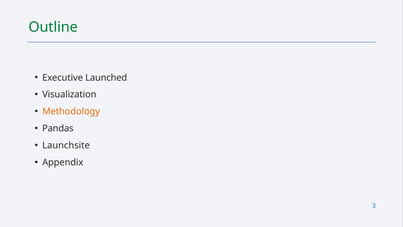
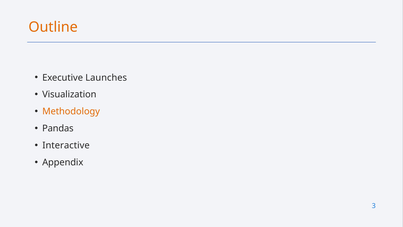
Outline colour: green -> orange
Launched: Launched -> Launches
Launchsite: Launchsite -> Interactive
